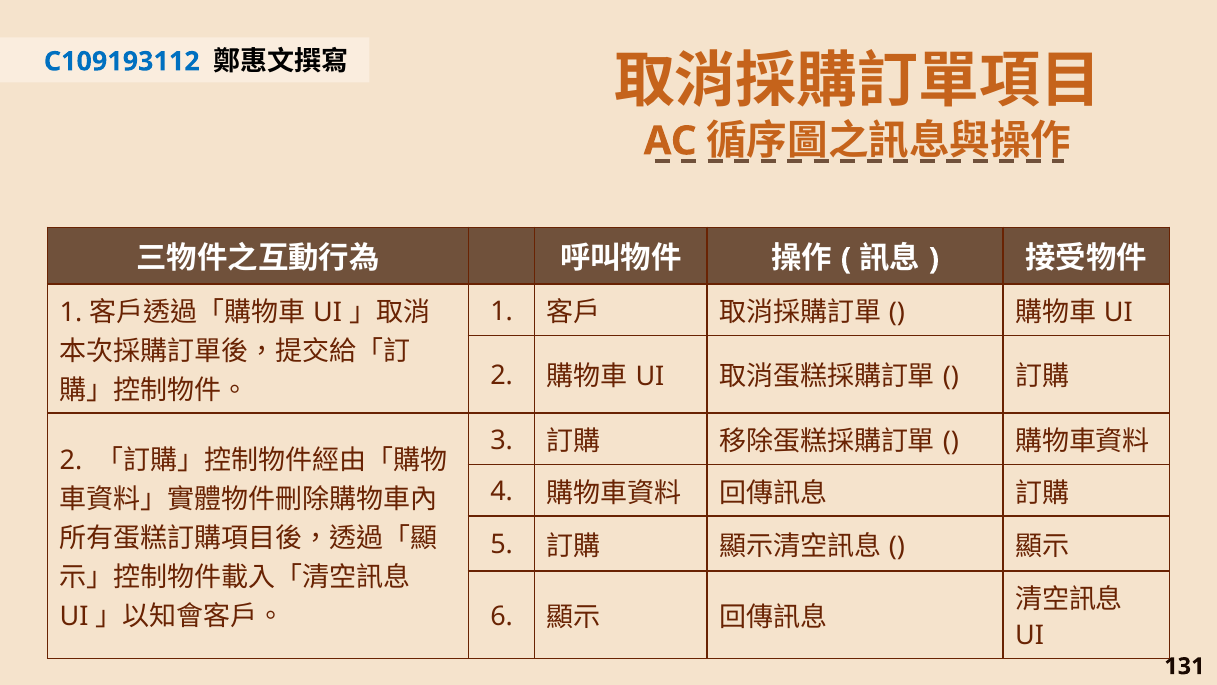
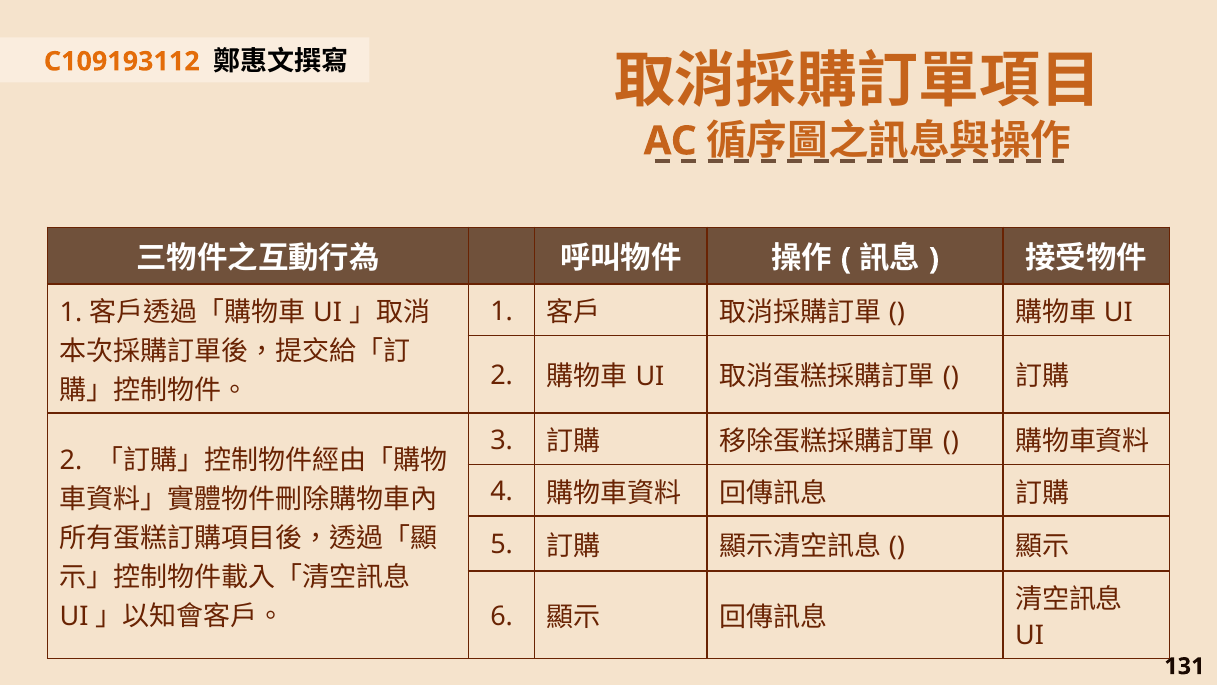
C109193112 colour: blue -> orange
